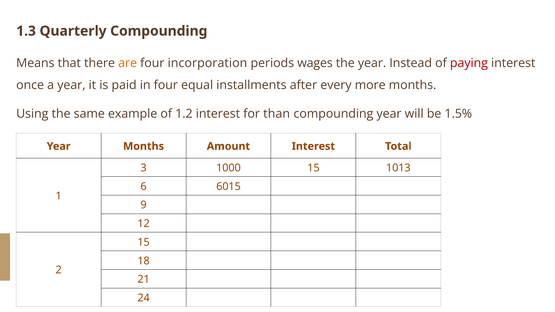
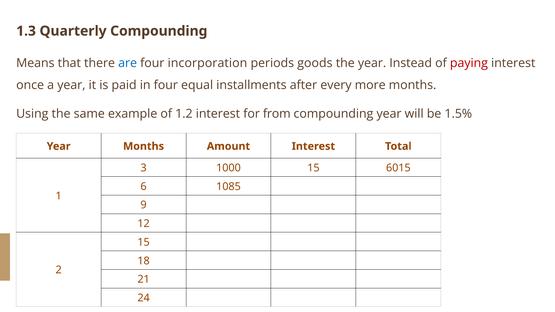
are colour: orange -> blue
wages: wages -> goods
than: than -> from
1013: 1013 -> 6015
6015: 6015 -> 1085
